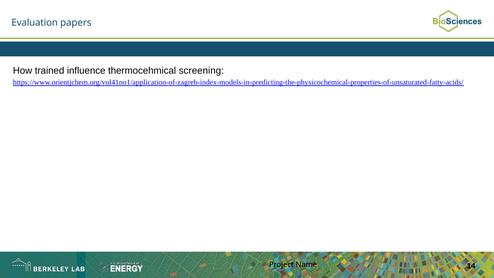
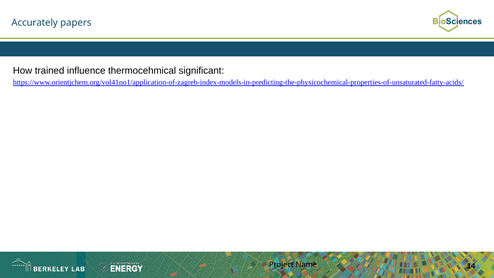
Evaluation: Evaluation -> Accurately
screening: screening -> significant
